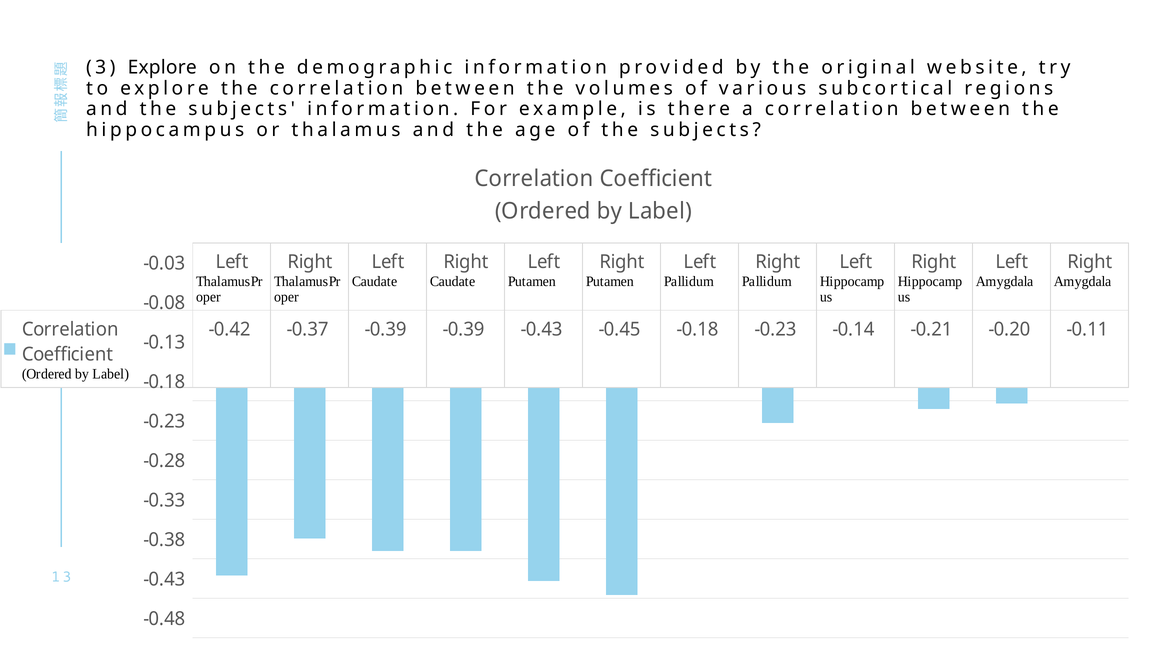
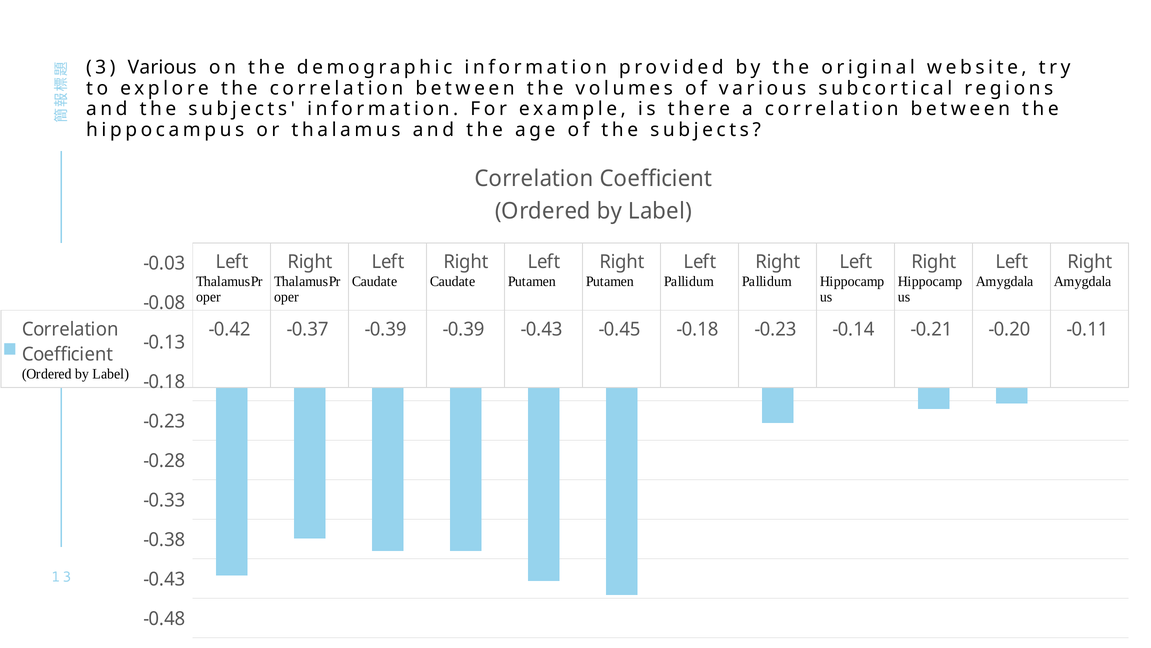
3 Explore: Explore -> Various
